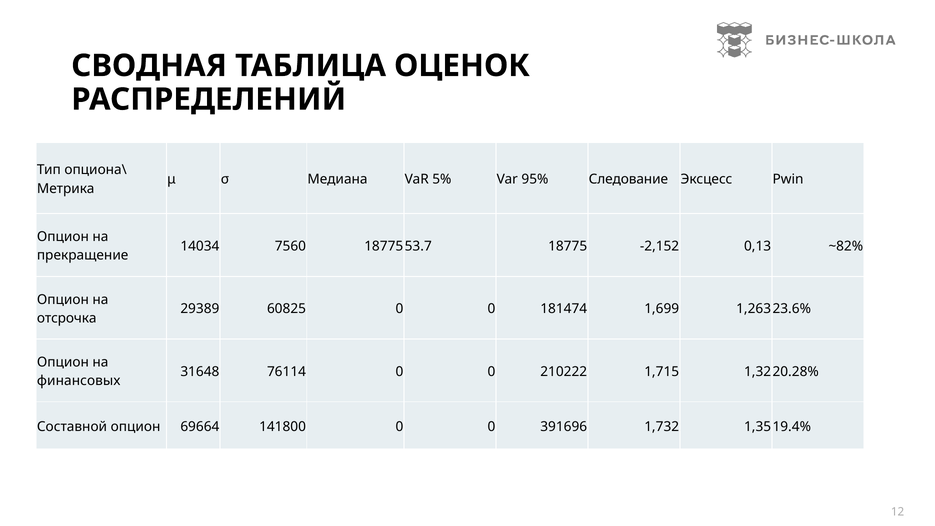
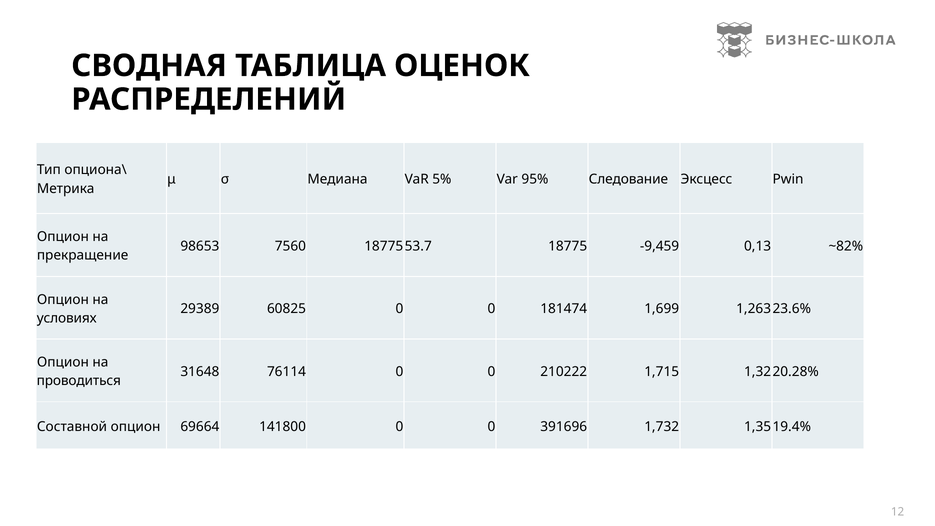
14034: 14034 -> 98653
-2,152: -2,152 -> -9,459
отсрочка: отсрочка -> условиях
финансовых: финансовых -> проводиться
